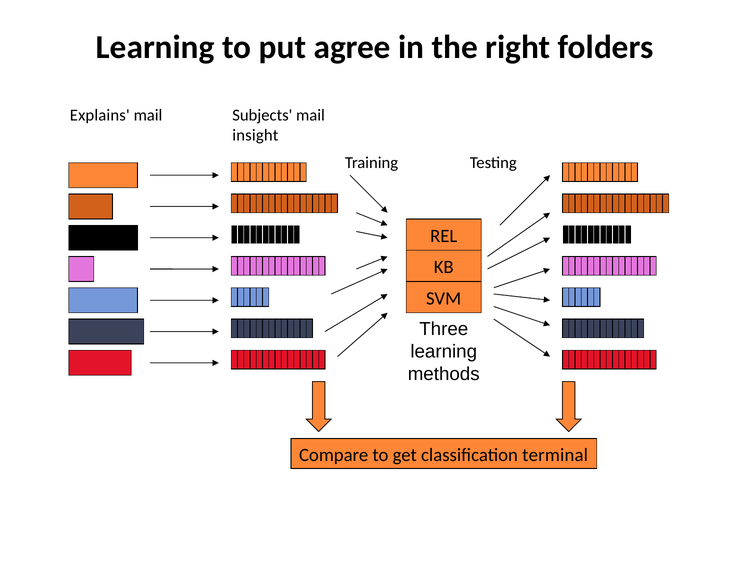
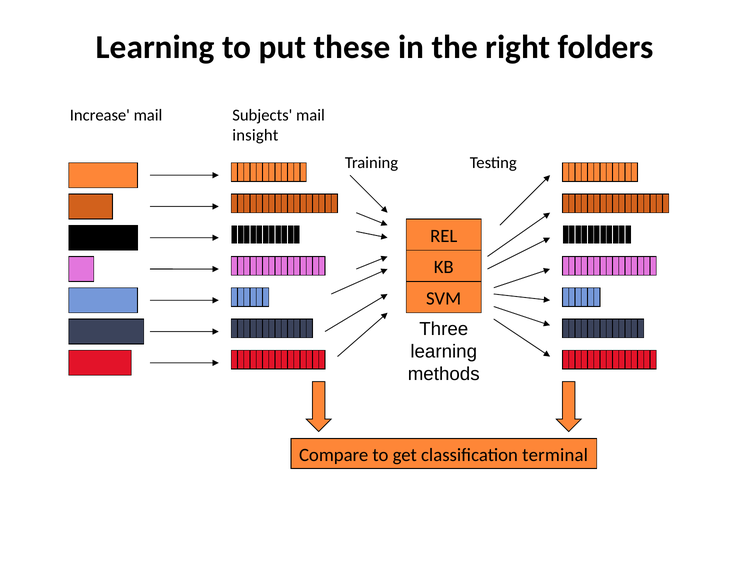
agree: agree -> these
Explains: Explains -> Increase
